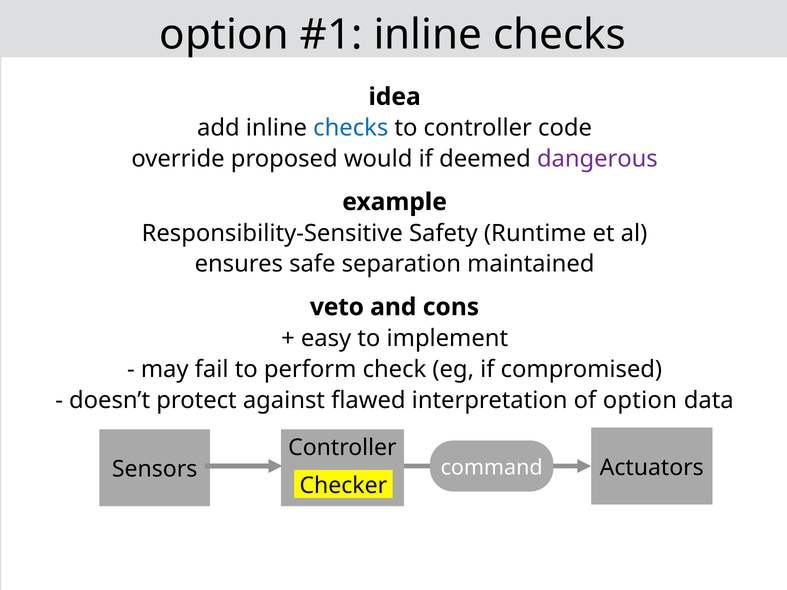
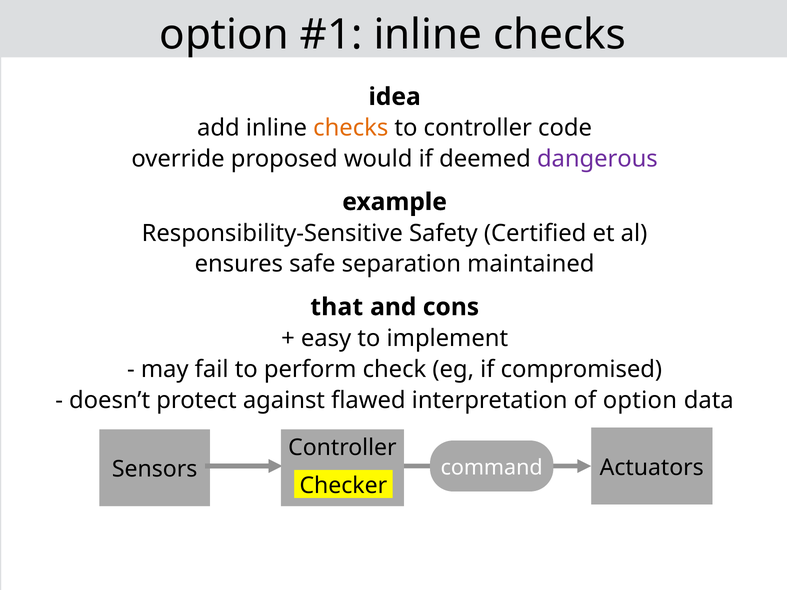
checks at (351, 128) colour: blue -> orange
Runtime: Runtime -> Certified
veto: veto -> that
